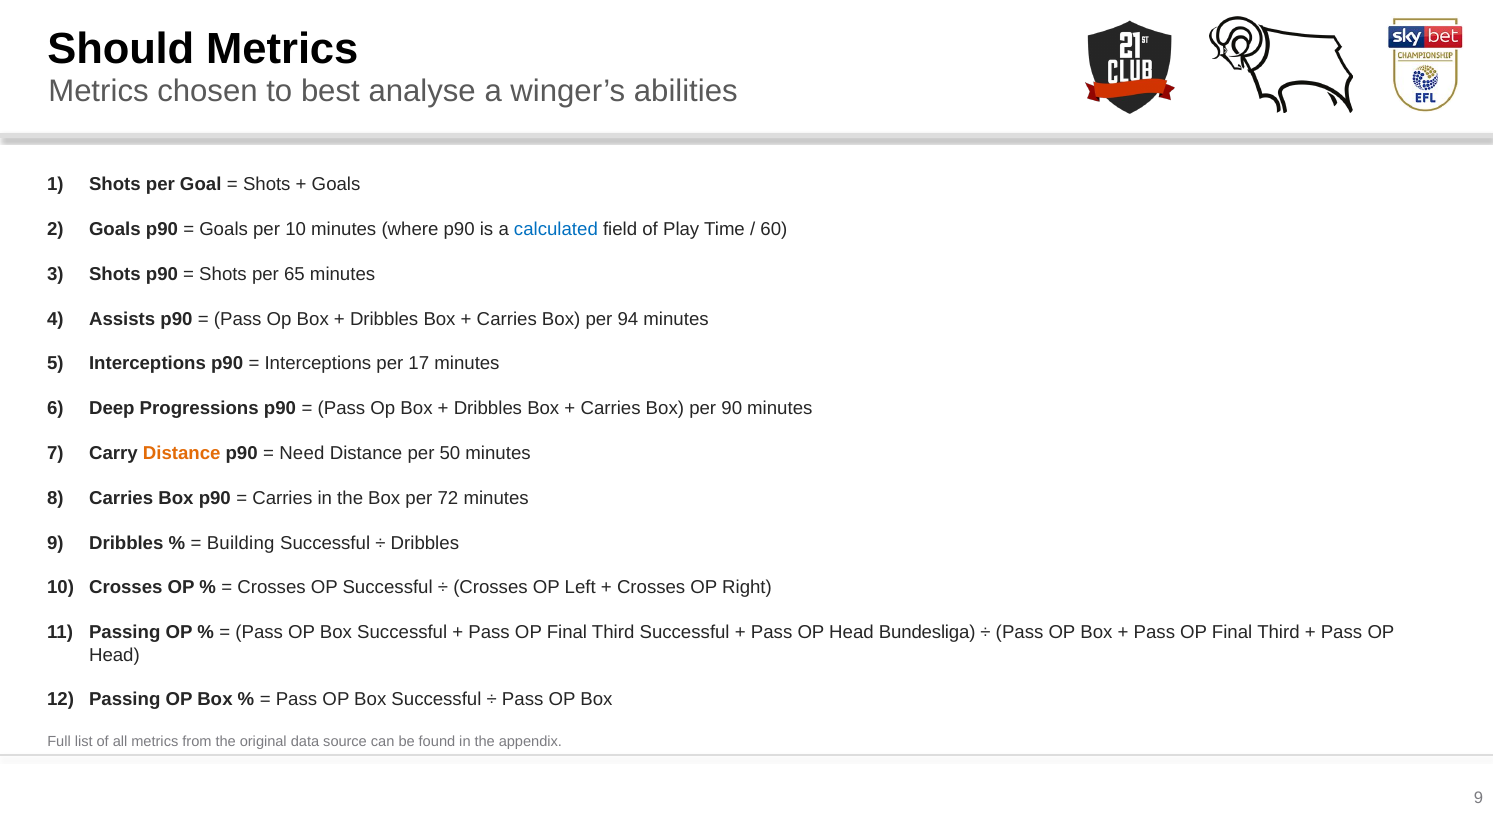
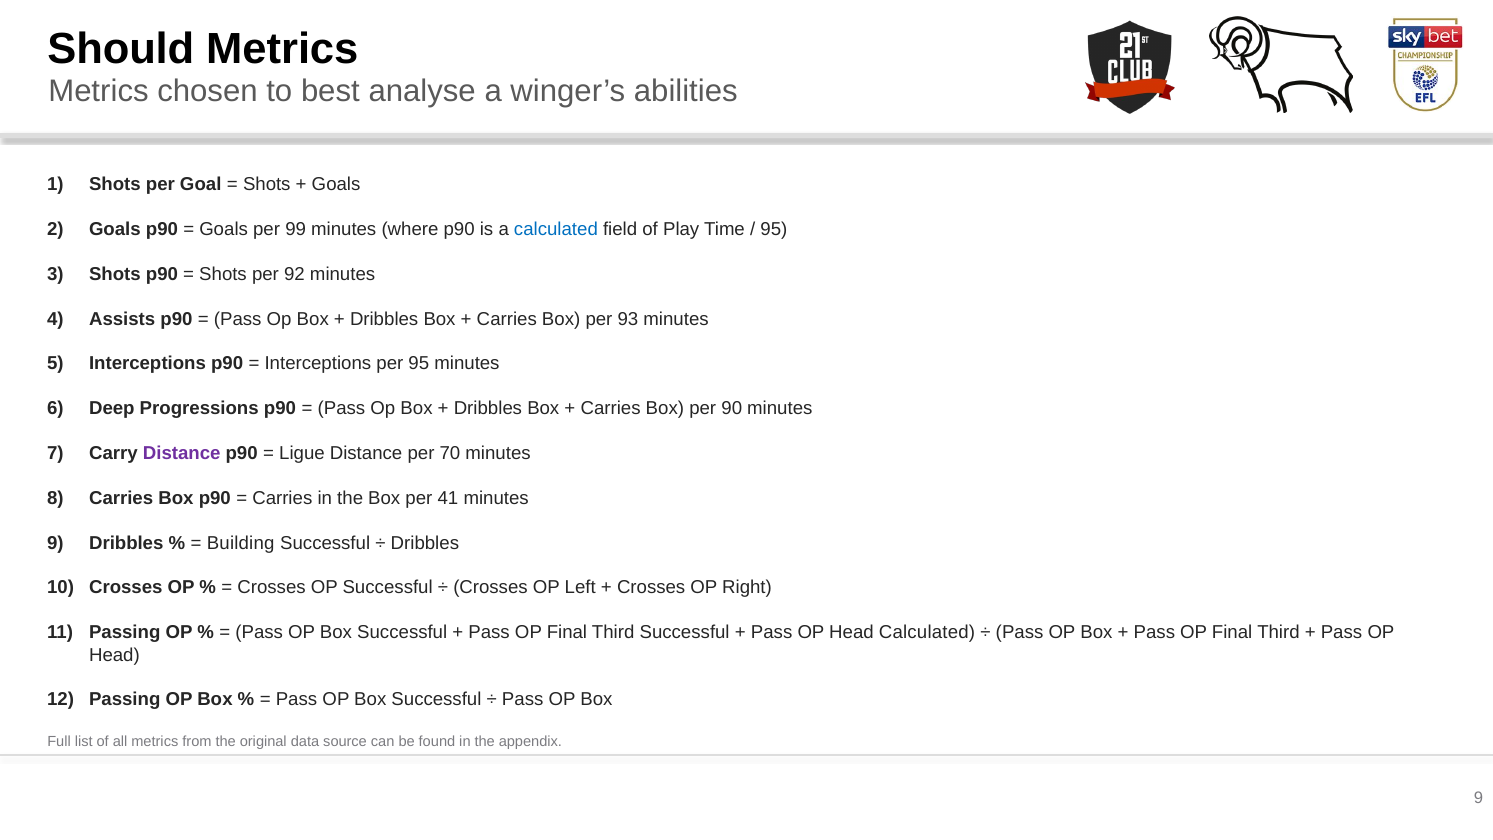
per 10: 10 -> 99
60 at (774, 229): 60 -> 95
65: 65 -> 92
94: 94 -> 93
per 17: 17 -> 95
Distance at (182, 453) colour: orange -> purple
Need: Need -> Ligue
50: 50 -> 70
72: 72 -> 41
Head Bundesliga: Bundesliga -> Calculated
